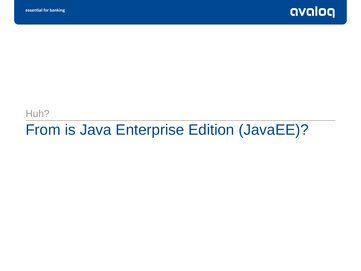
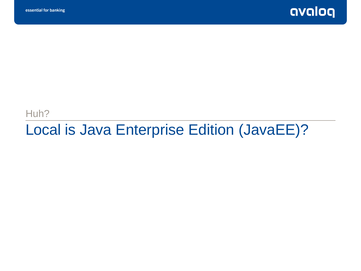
From: From -> Local
